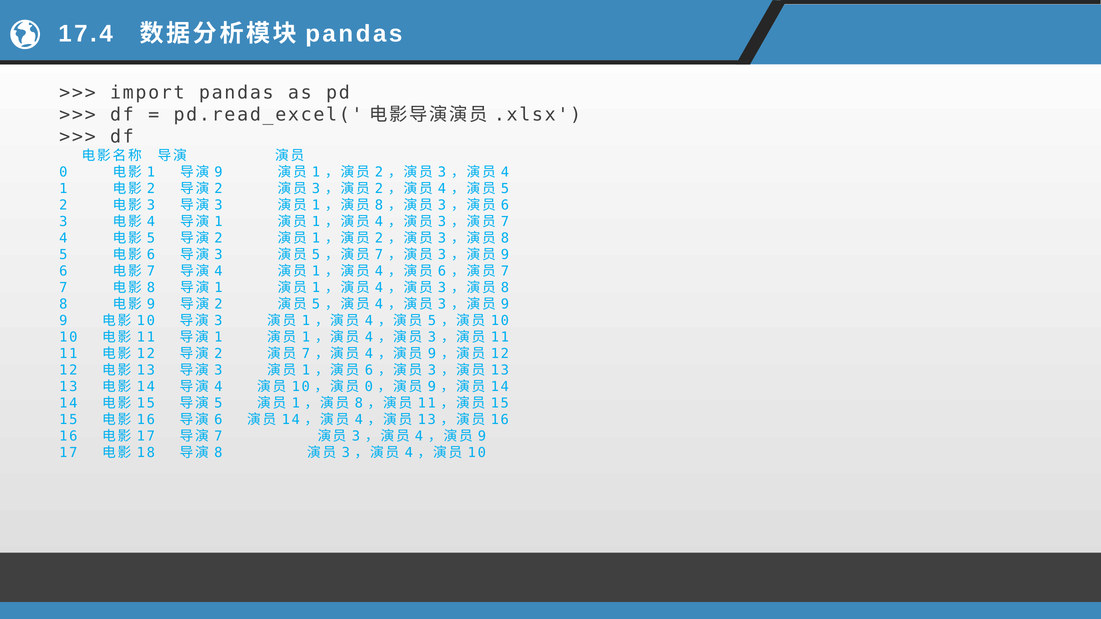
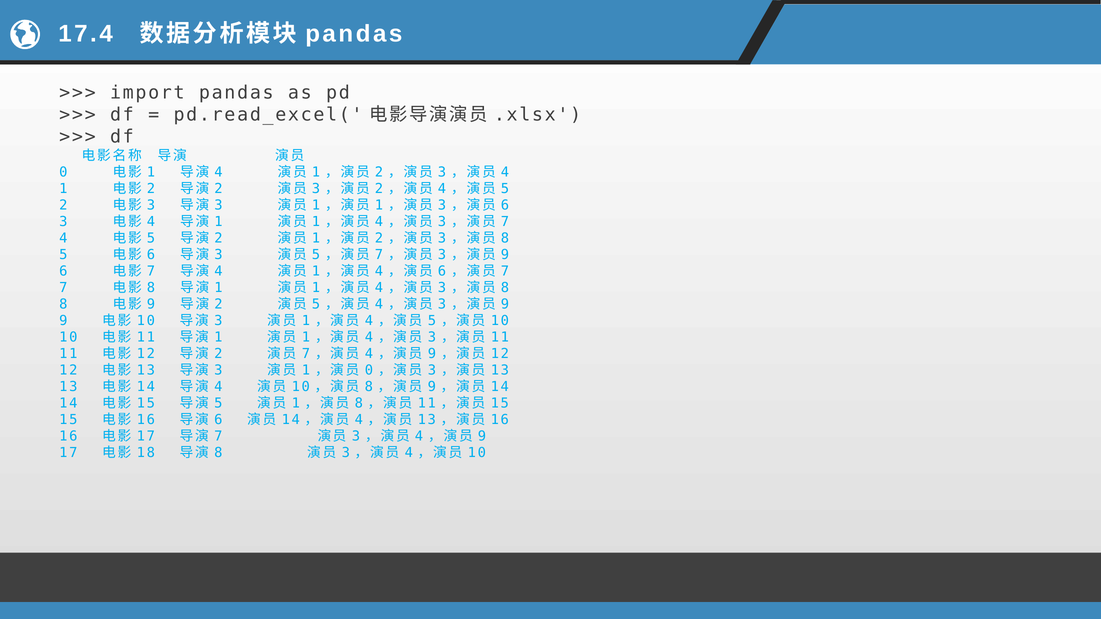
9 at (218, 172): 9 -> 4
8 at (379, 205): 8 -> 1
6 at (369, 371): 6 -> 0
0 at (369, 387): 0 -> 8
